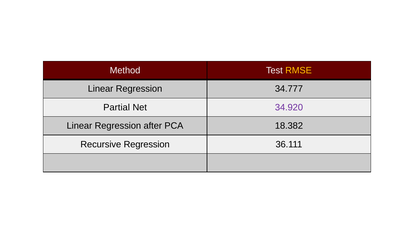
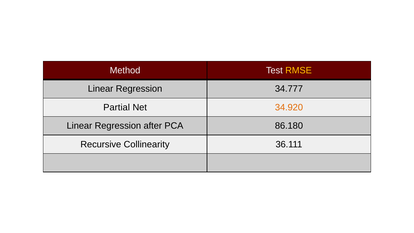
34.920 colour: purple -> orange
18.382: 18.382 -> 86.180
Recursive Regression: Regression -> Collinearity
